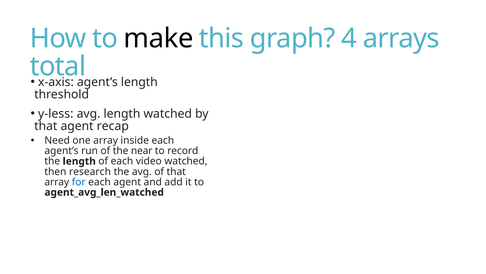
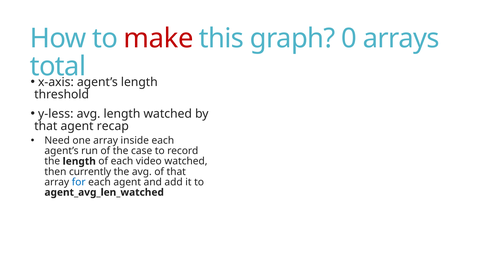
make colour: black -> red
4: 4 -> 0
near: near -> case
research: research -> currently
